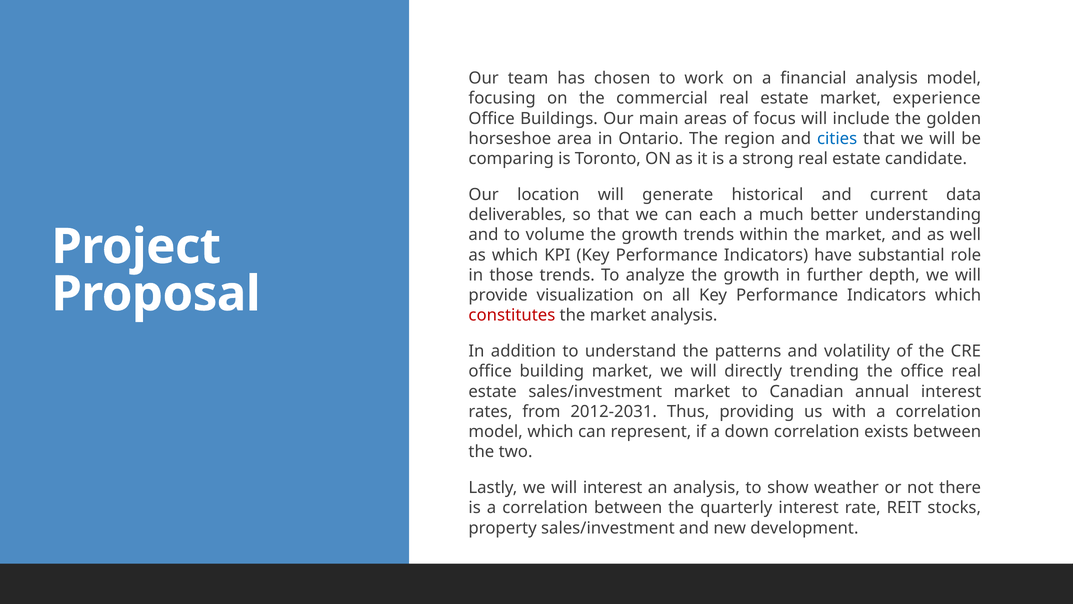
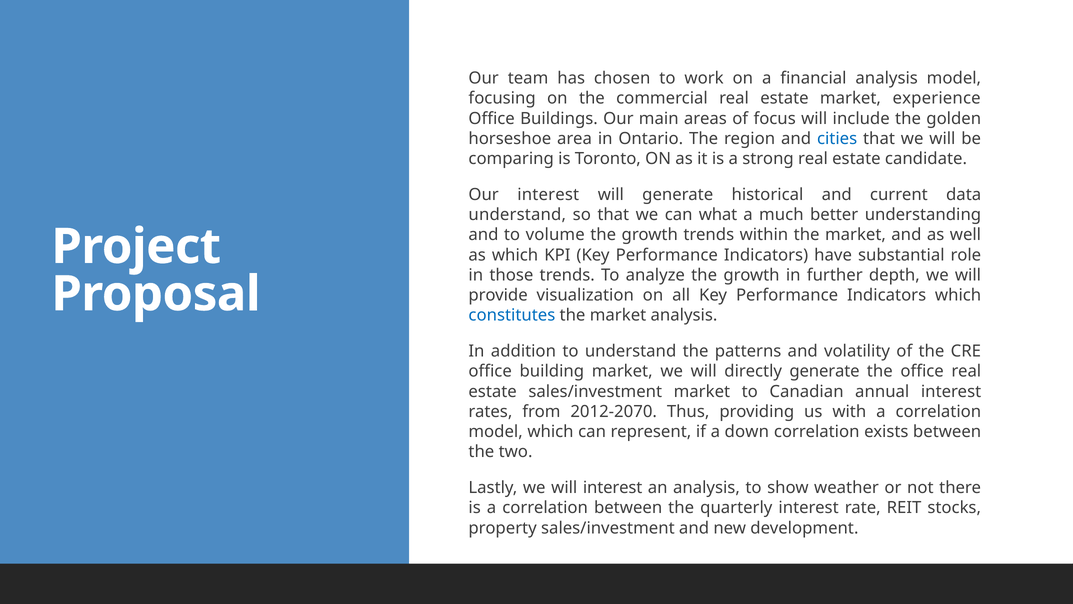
Our location: location -> interest
deliverables at (517, 215): deliverables -> understand
each: each -> what
constitutes colour: red -> blue
directly trending: trending -> generate
2012-2031: 2012-2031 -> 2012-2070
